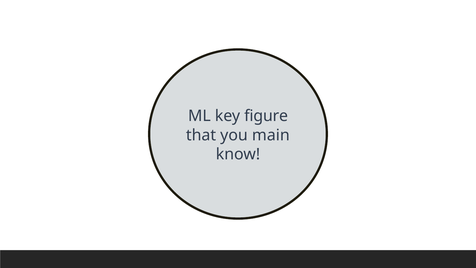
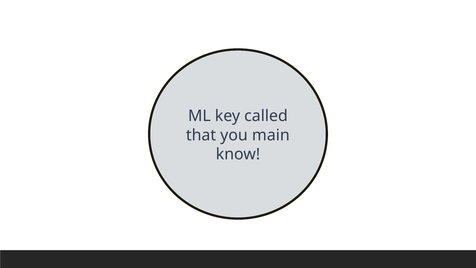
figure: figure -> called
